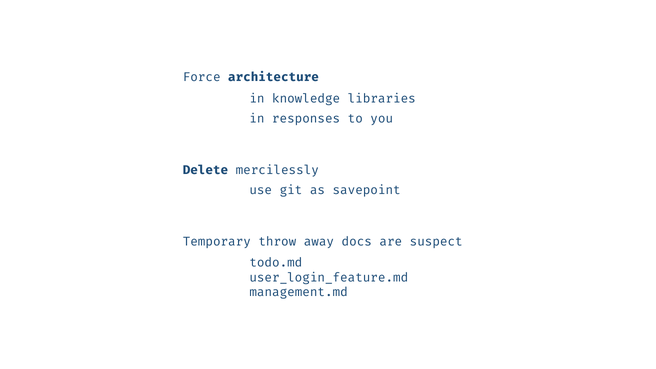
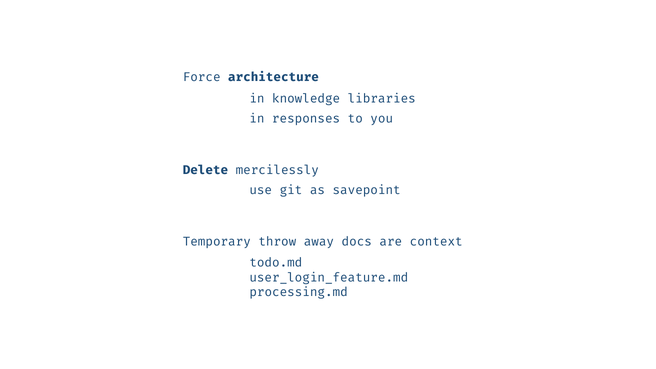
suspect: suspect -> context
management.md: management.md -> processing.md
